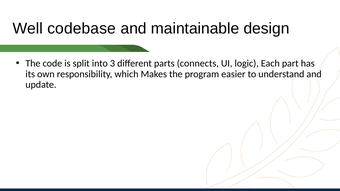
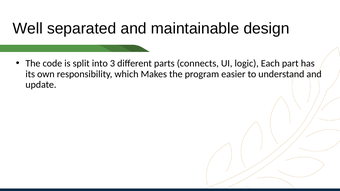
codebase: codebase -> separated
